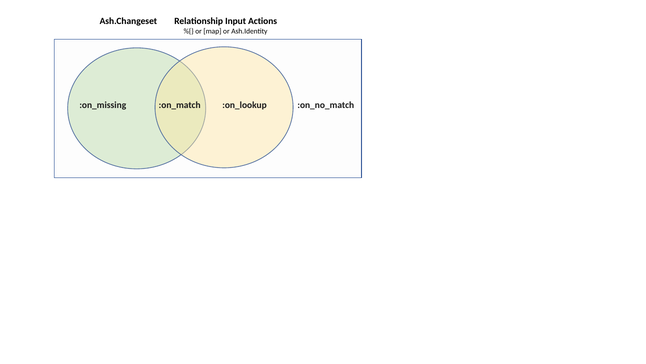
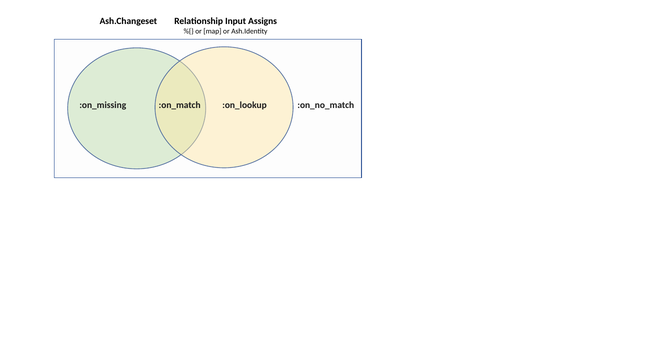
Actions: Actions -> Assigns
